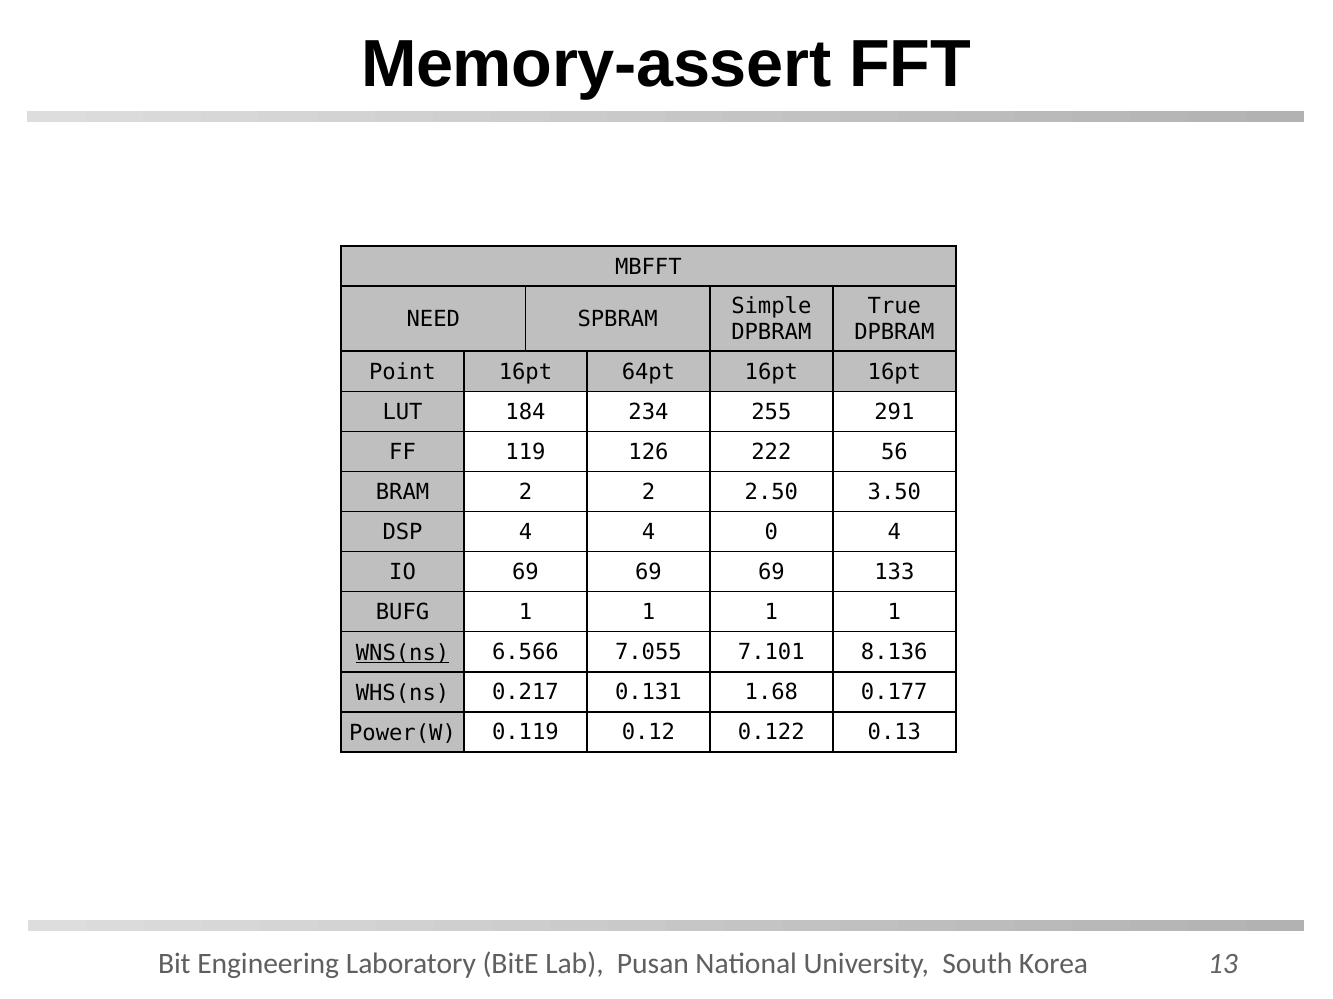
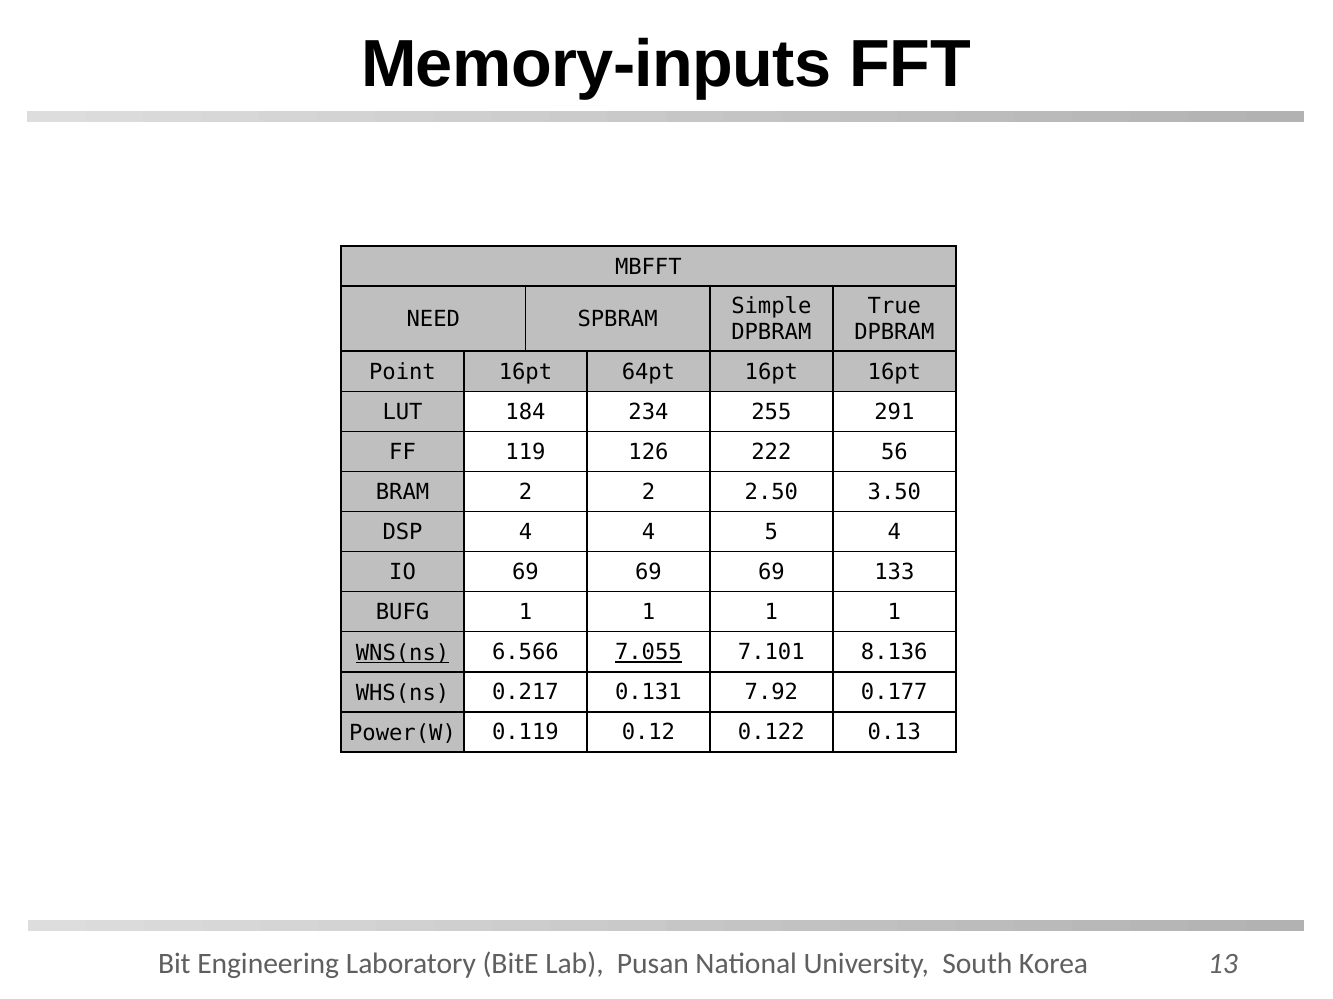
Memory-assert: Memory-assert -> Memory-inputs
0: 0 -> 5
7.055 underline: none -> present
1.68: 1.68 -> 7.92
